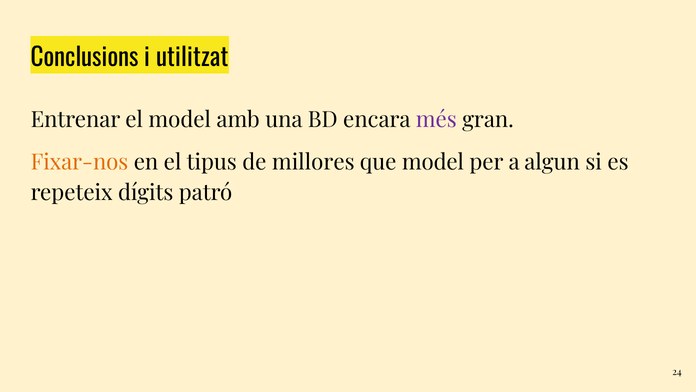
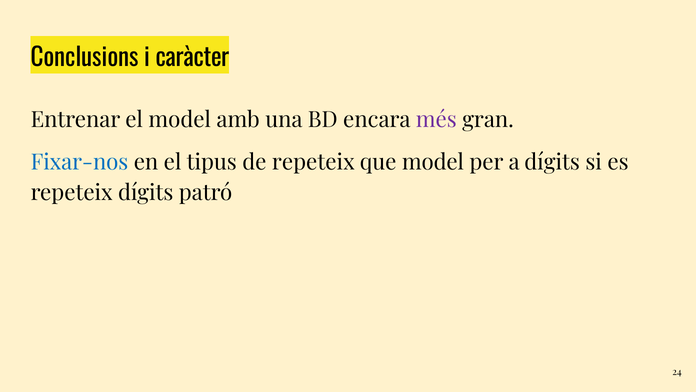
utilitzat: utilitzat -> caràcter
Fixar-nos colour: orange -> blue
de millores: millores -> repeteix
a algun: algun -> dígits
